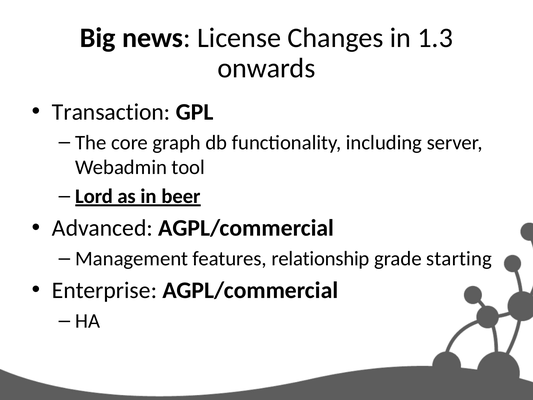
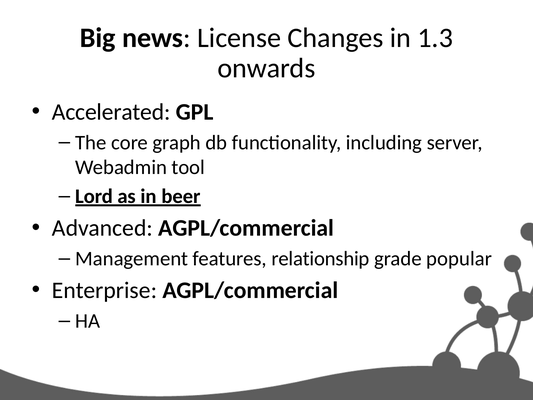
Transaction: Transaction -> Accelerated
starting: starting -> popular
